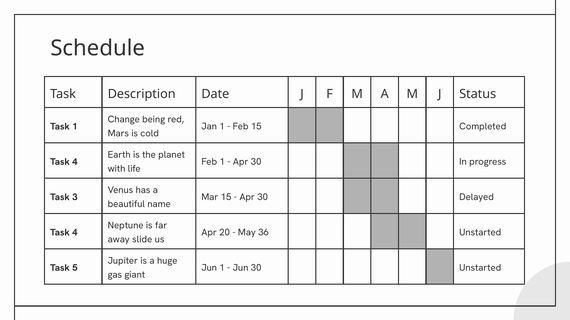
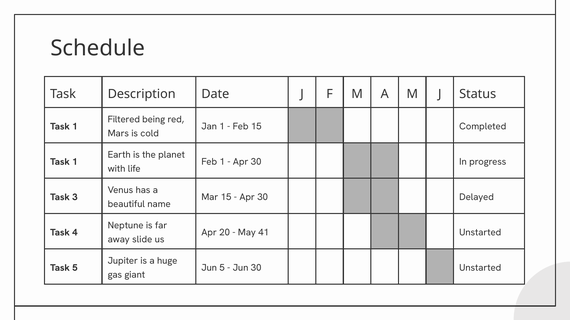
Change: Change -> Filtered
4 at (75, 162): 4 -> 1
36: 36 -> 41
Jun 1: 1 -> 5
